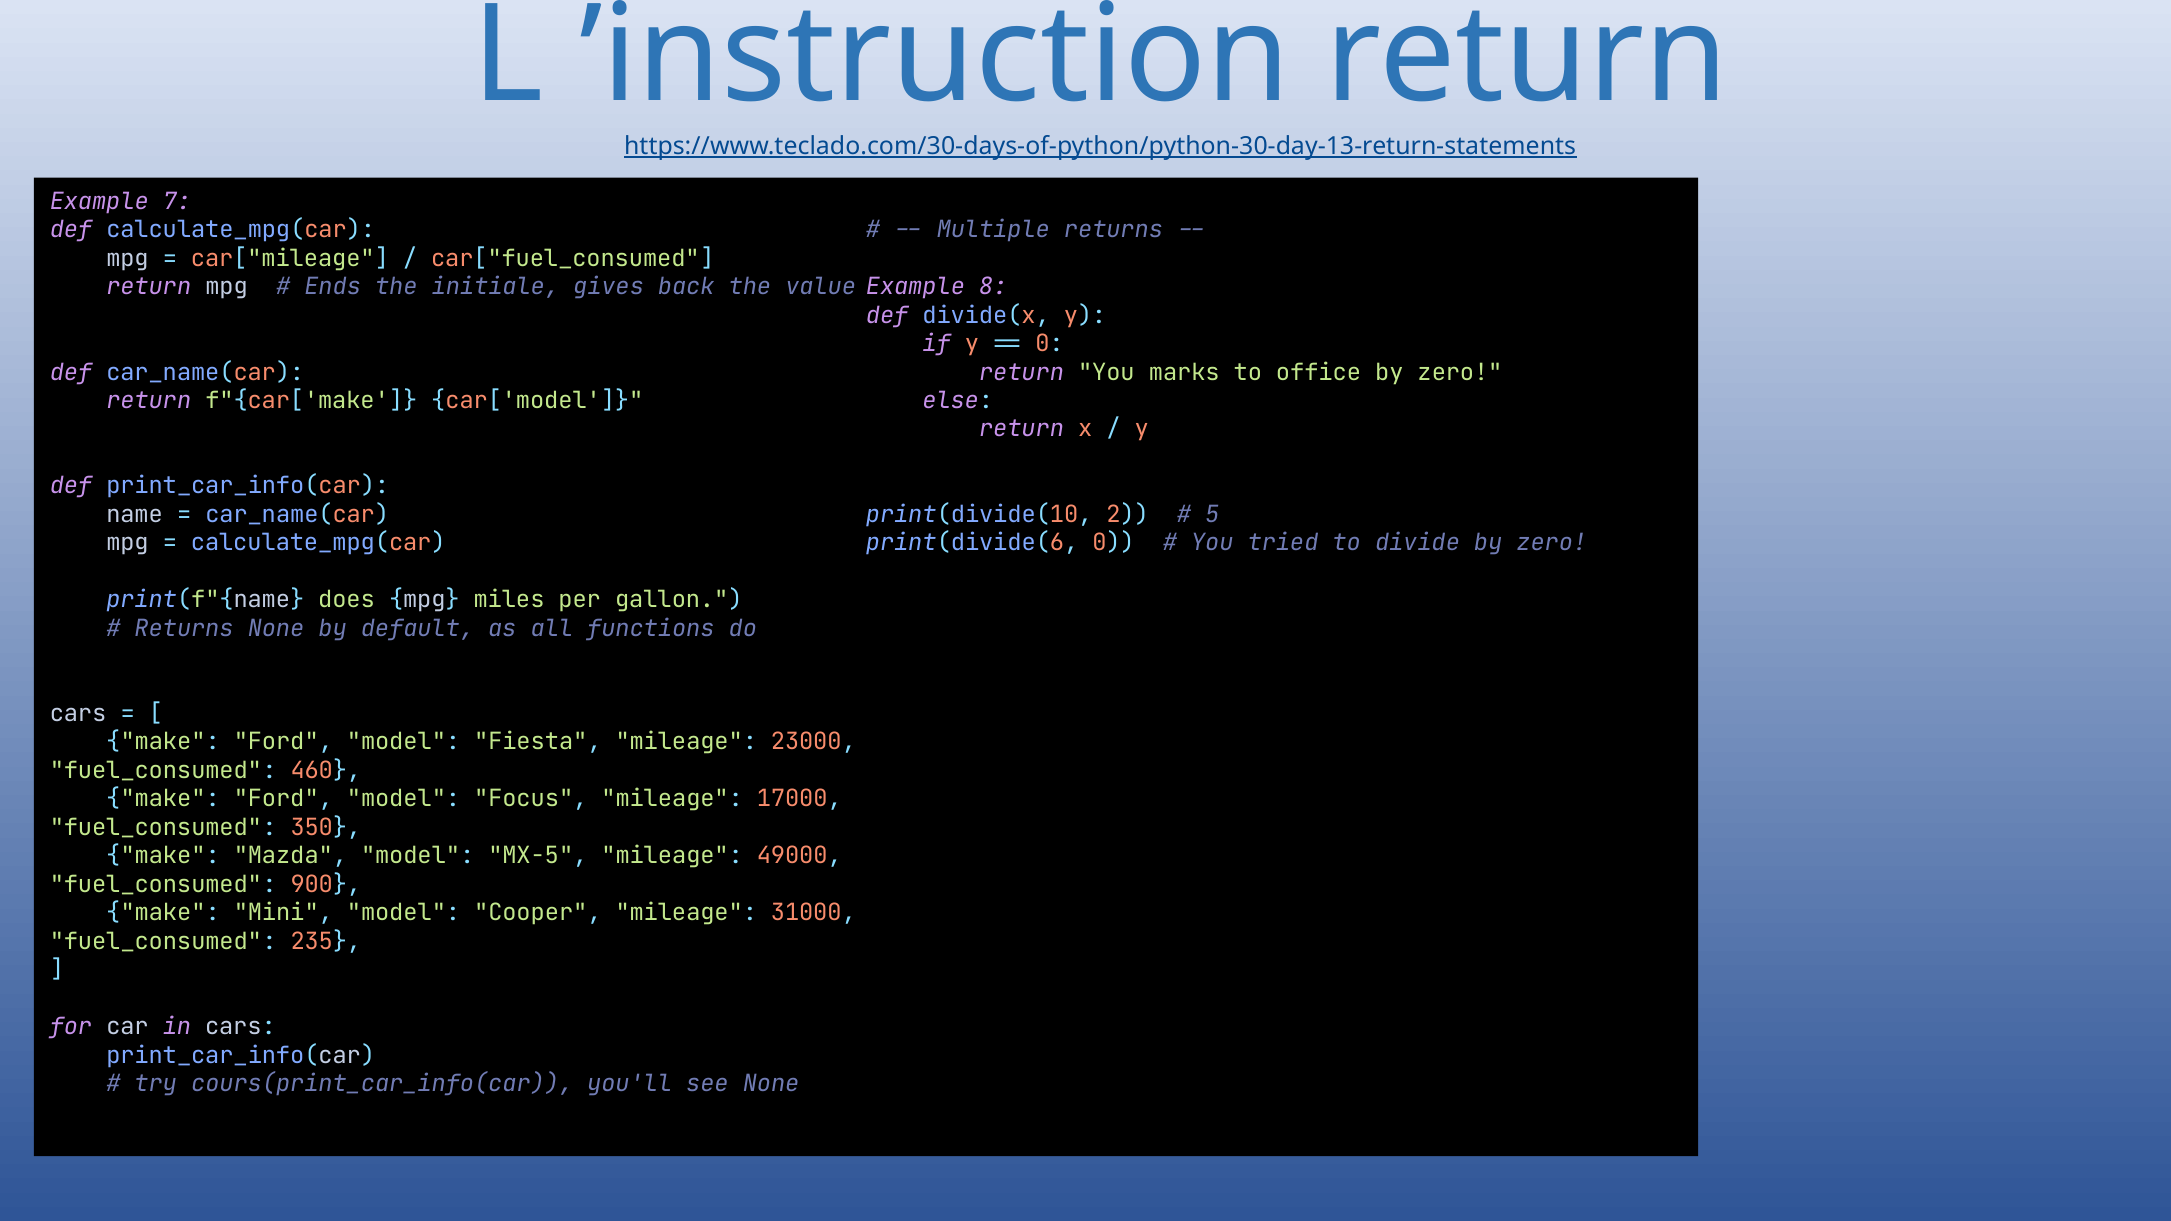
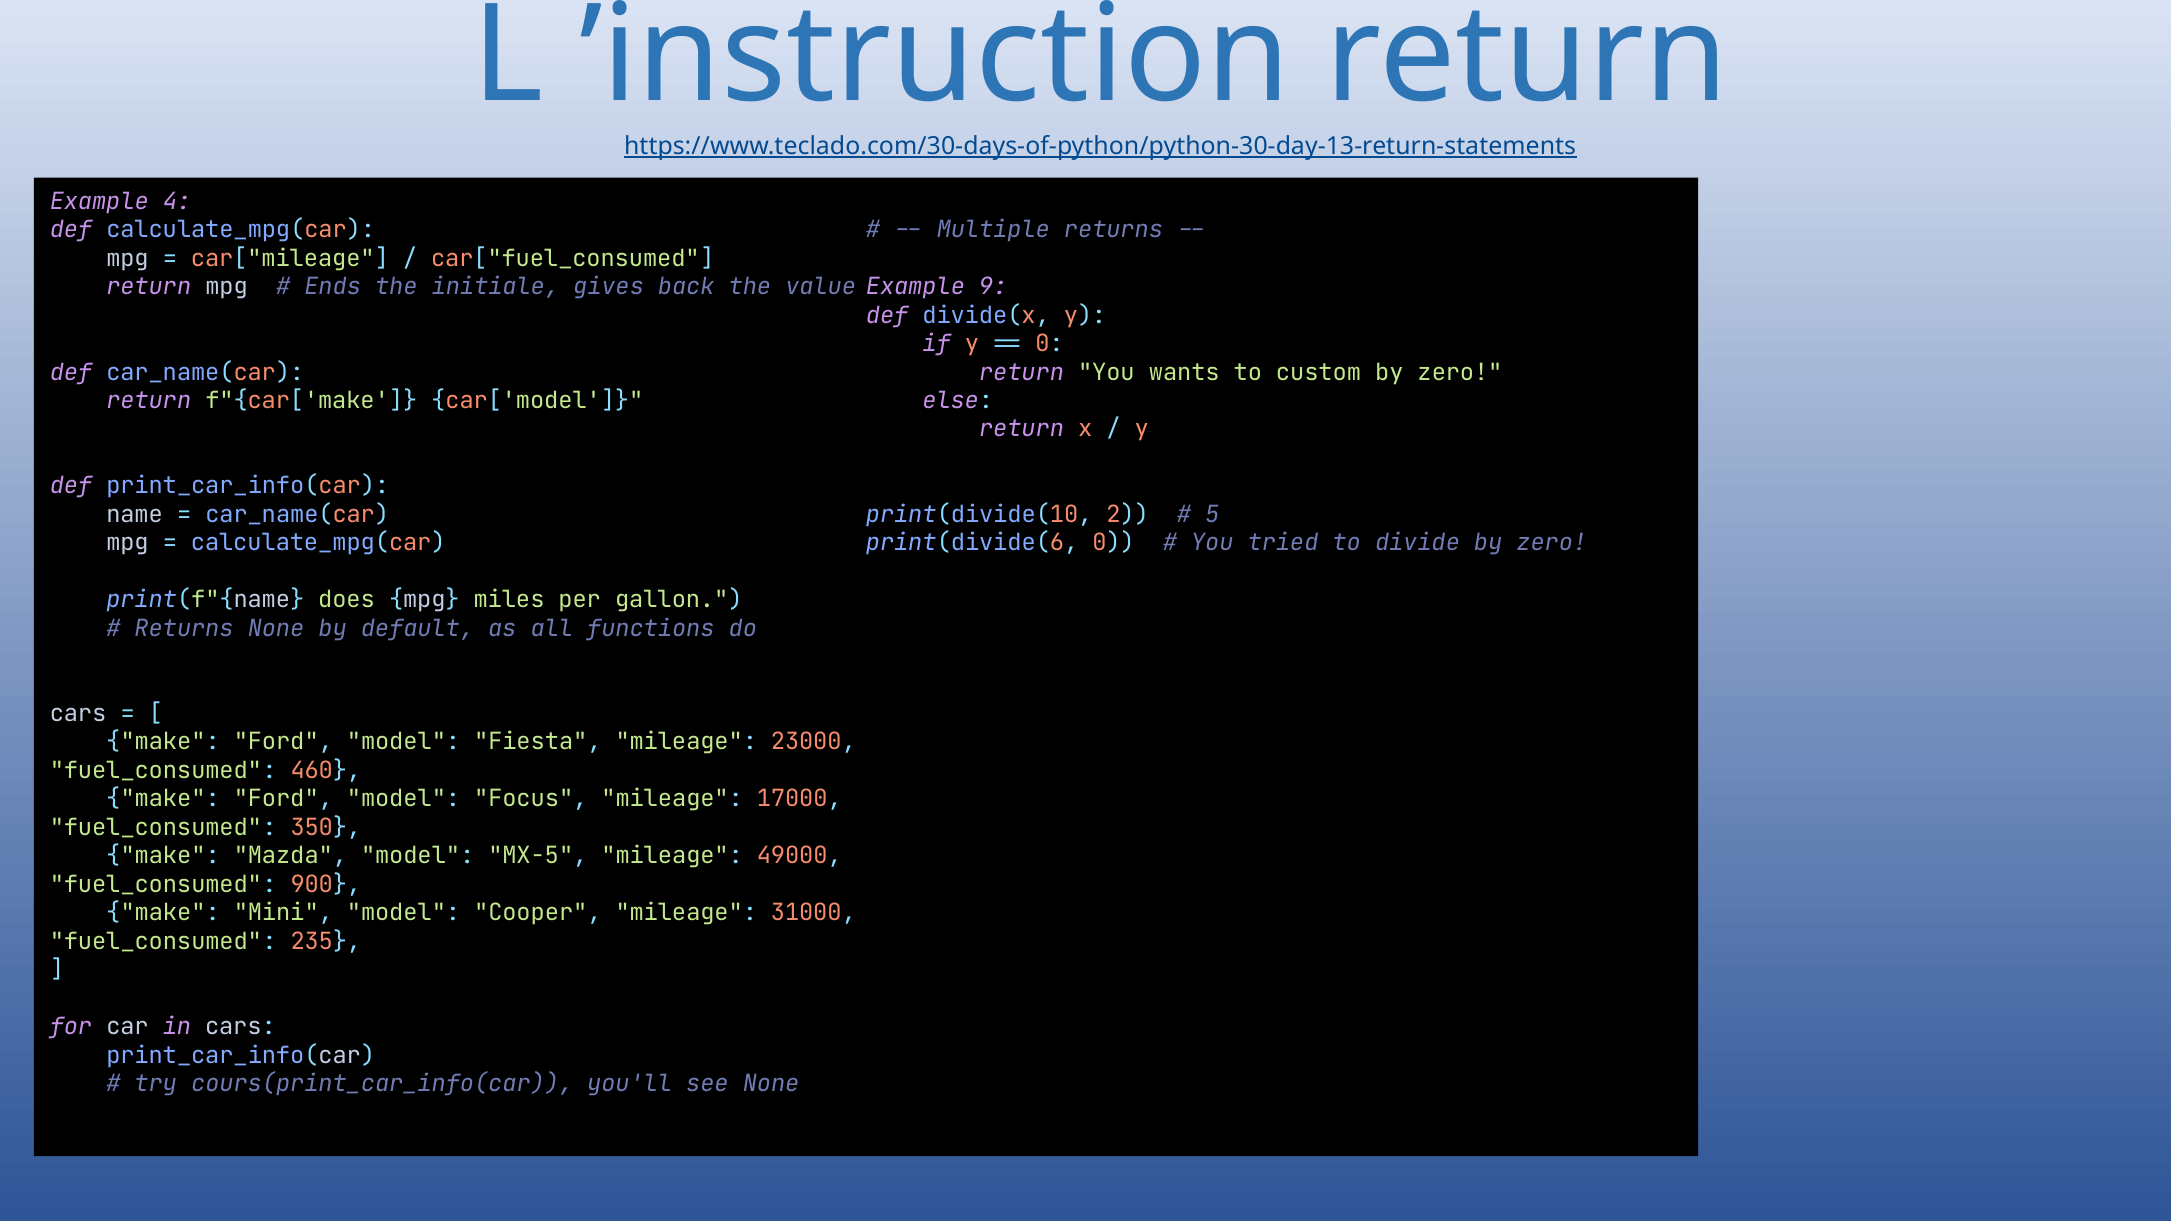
7: 7 -> 4
8: 8 -> 9
marks: marks -> wants
office: office -> custom
